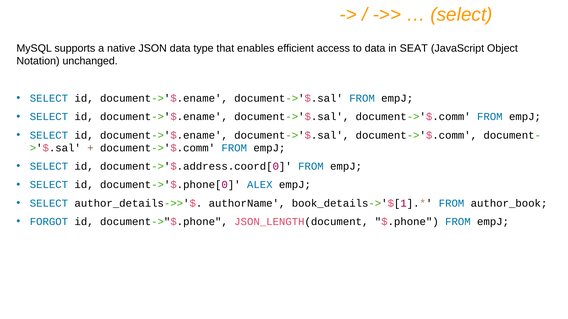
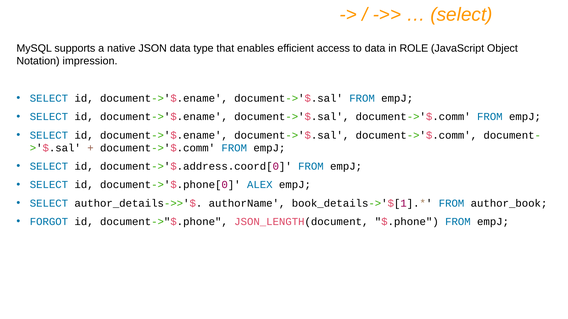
SEAT: SEAT -> ROLE
unchanged: unchanged -> impression
